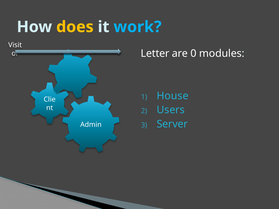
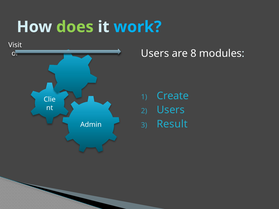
does colour: yellow -> light green
Letter at (155, 54): Letter -> Users
0: 0 -> 8
House: House -> Create
Server: Server -> Result
